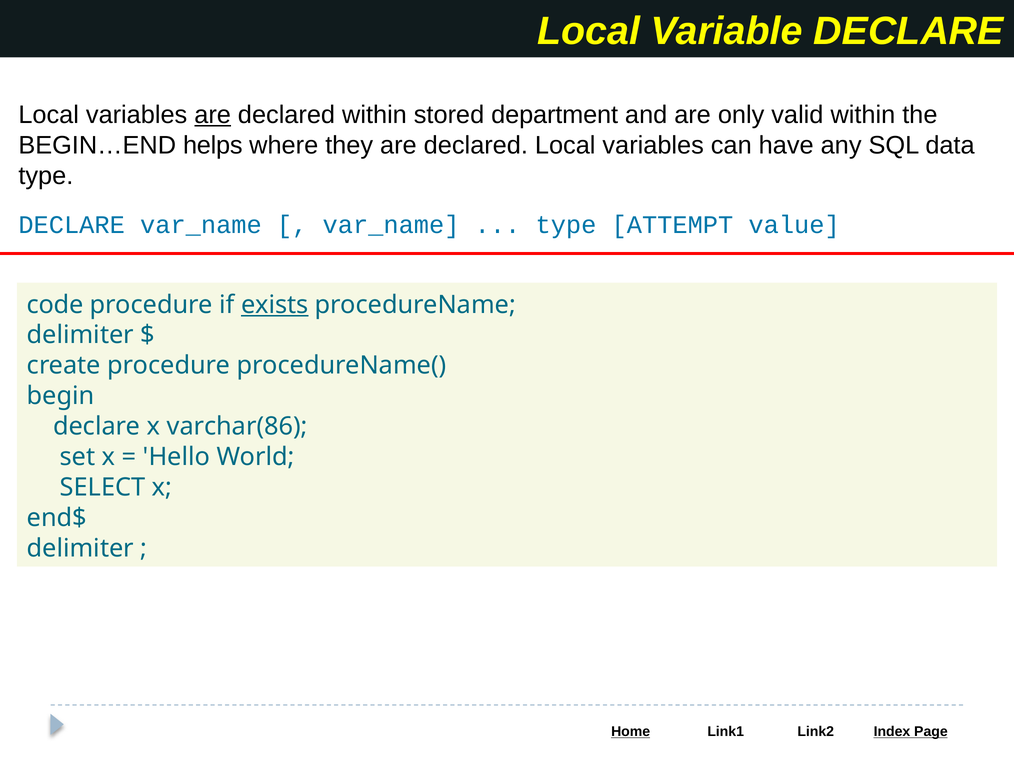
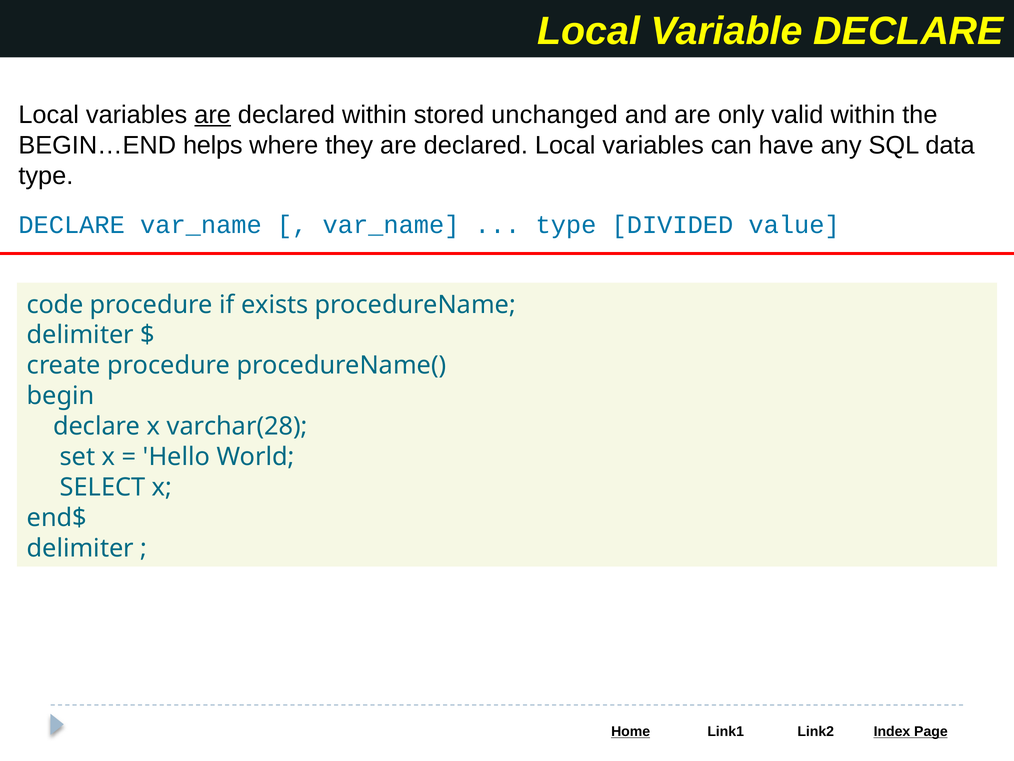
department: department -> unchanged
ATTEMPT: ATTEMPT -> DIVIDED
exists underline: present -> none
varchar(86: varchar(86 -> varchar(28
